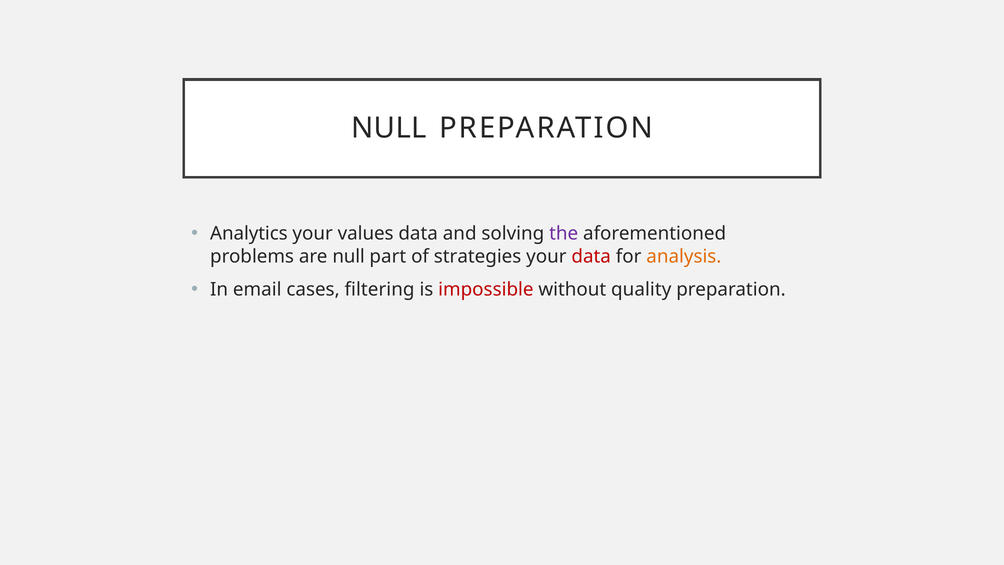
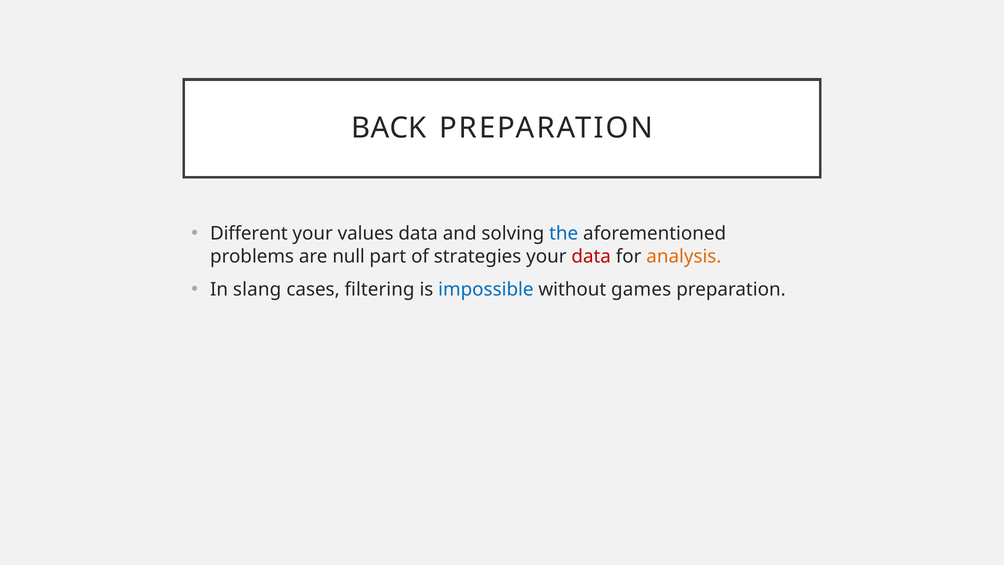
NULL at (389, 128): NULL -> BACK
Analytics: Analytics -> Different
the colour: purple -> blue
email: email -> slang
impossible colour: red -> blue
quality: quality -> games
